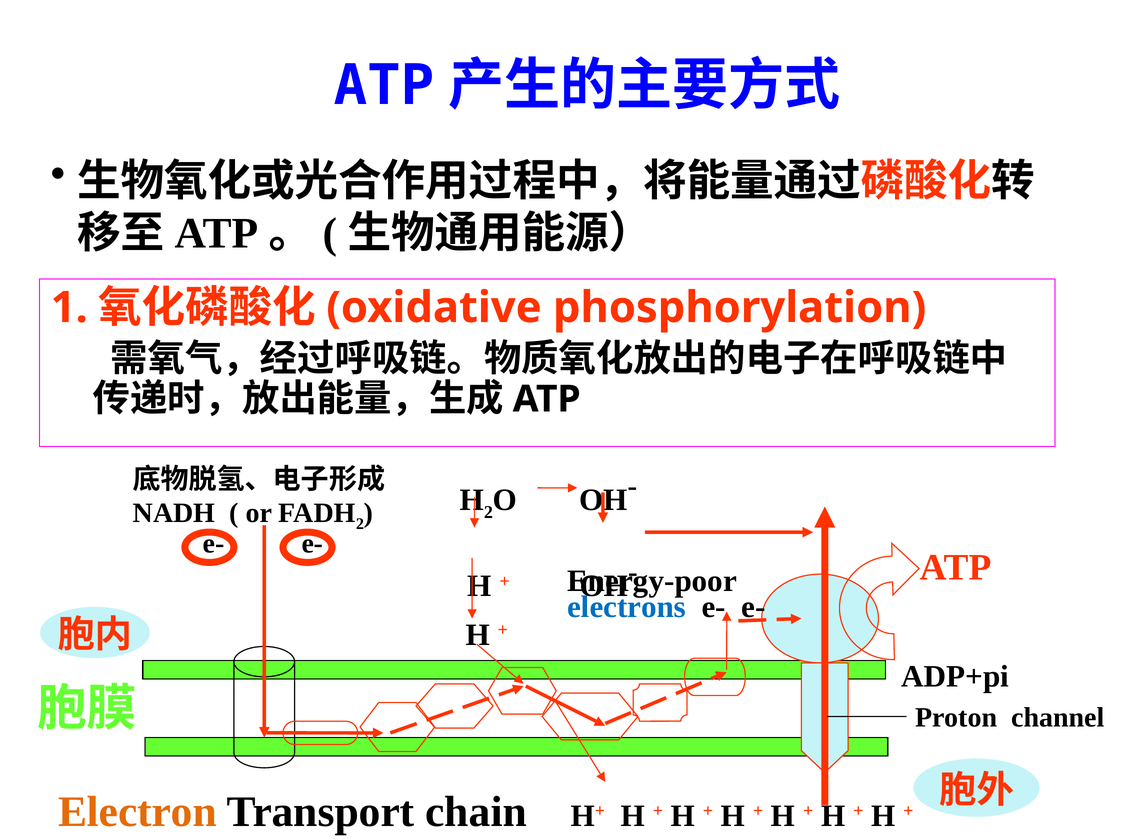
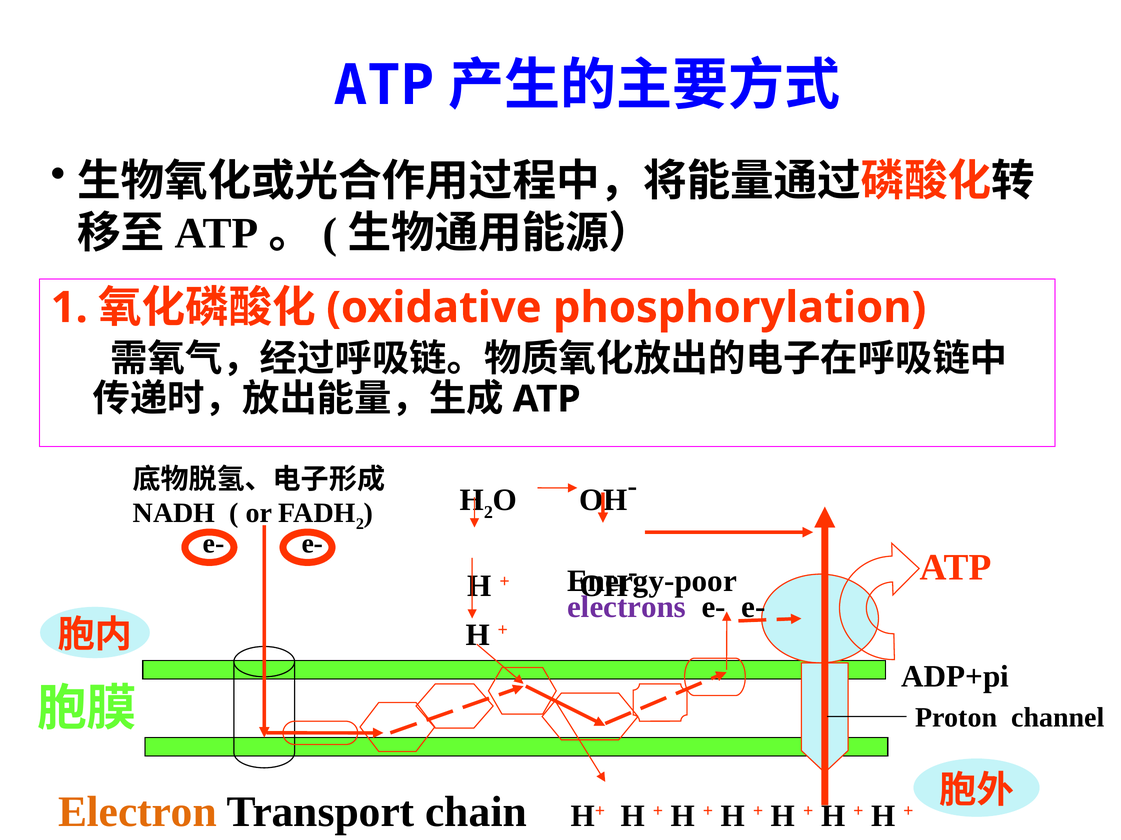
electrons colour: blue -> purple
